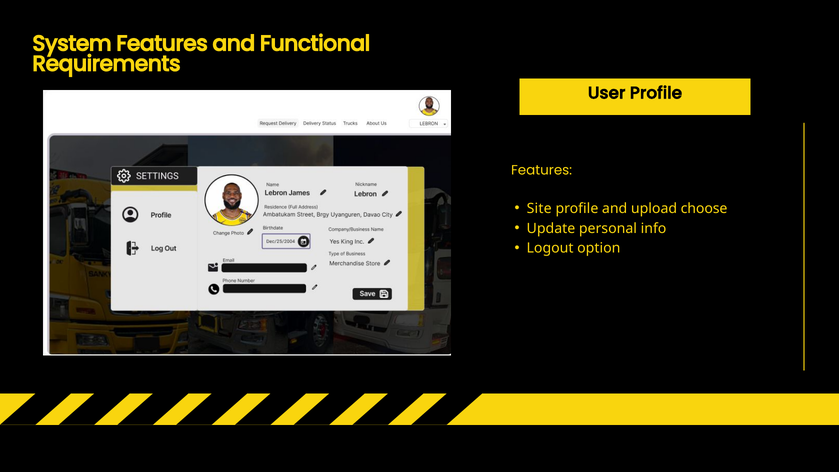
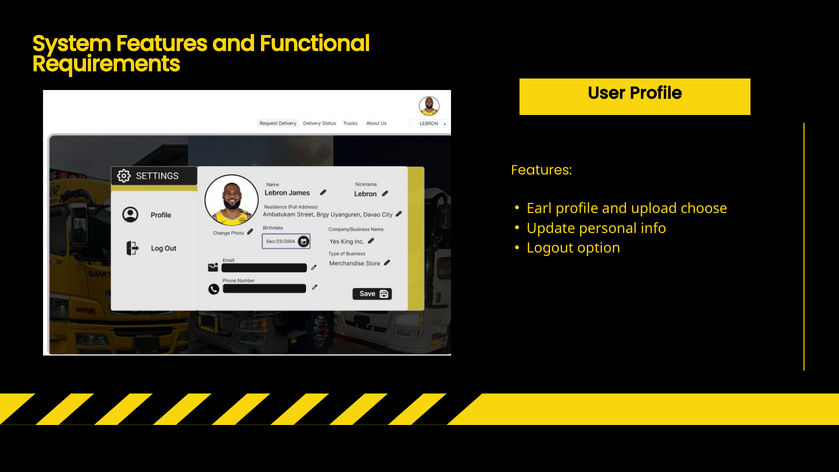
Site: Site -> Earl
